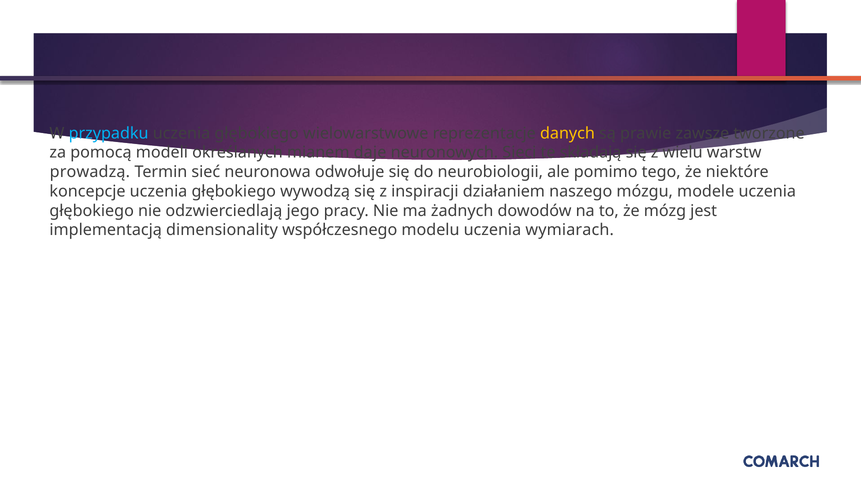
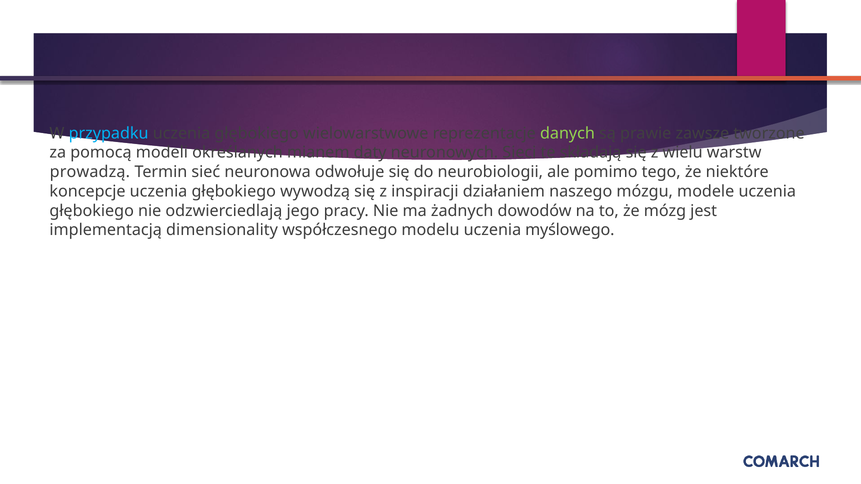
danych colour: yellow -> light green
daje: daje -> daty
wymiarach: wymiarach -> myślowego
